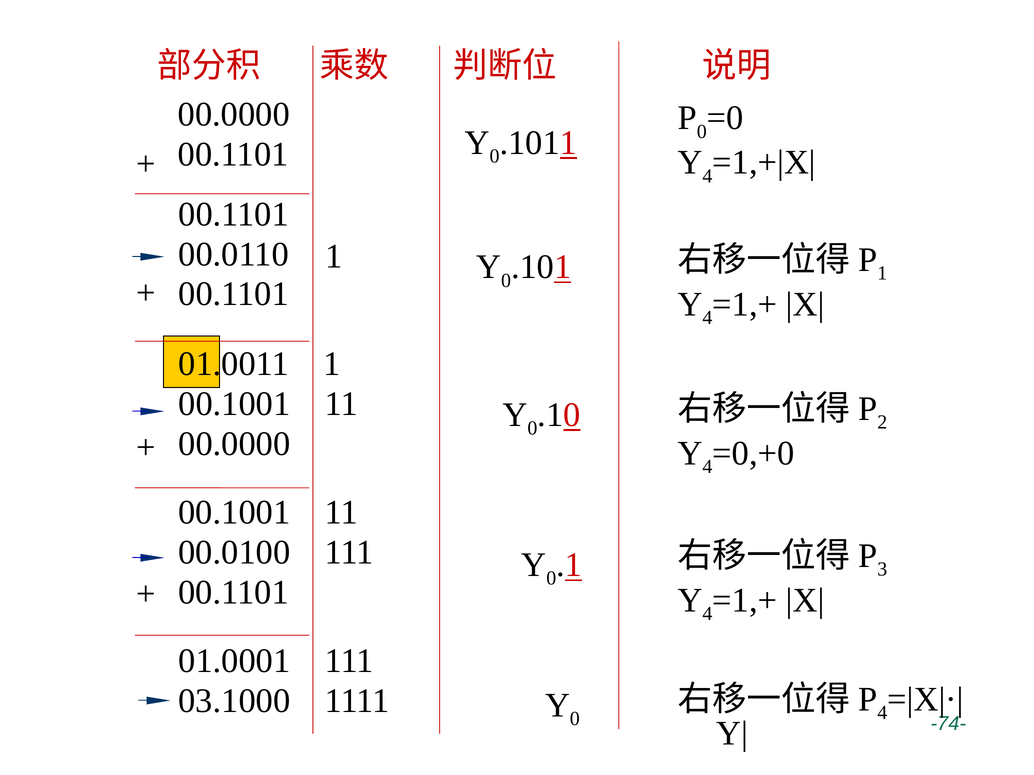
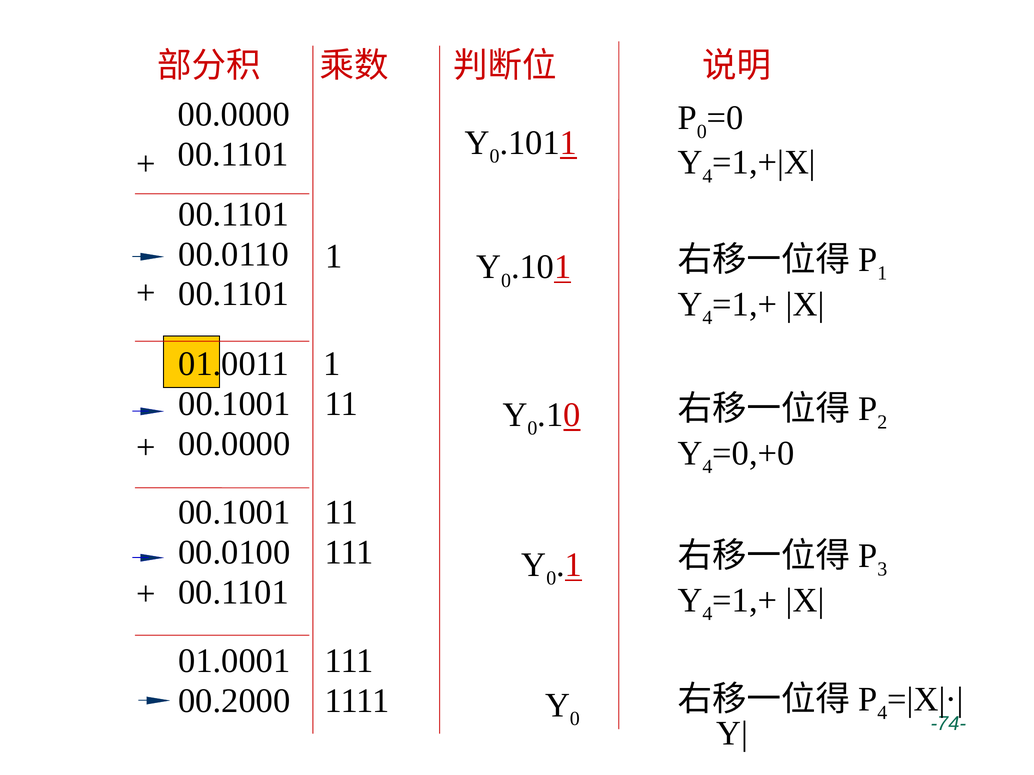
03.1000: 03.1000 -> 00.2000
